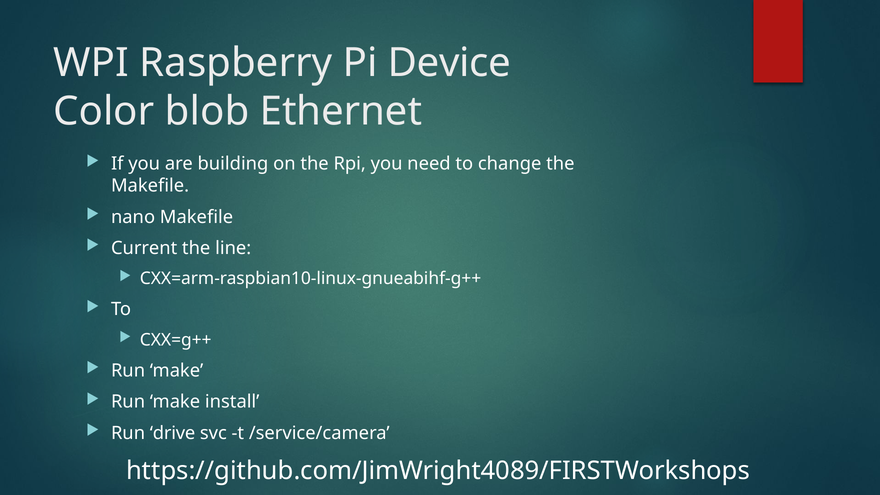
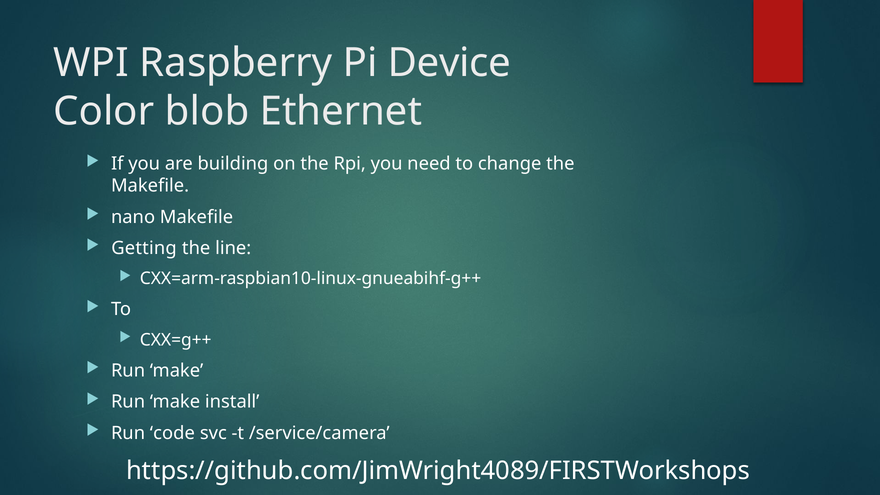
Current: Current -> Getting
drive: drive -> code
